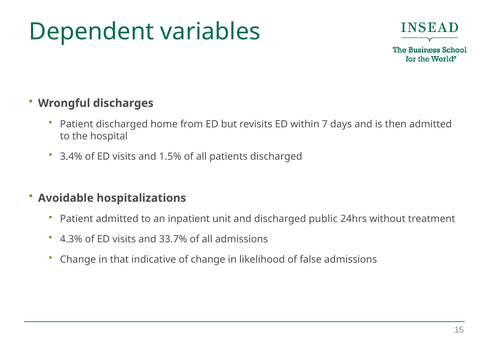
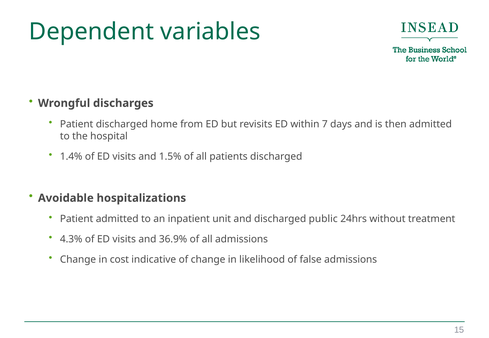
3.4%: 3.4% -> 1.4%
33.7%: 33.7% -> 36.9%
that: that -> cost
